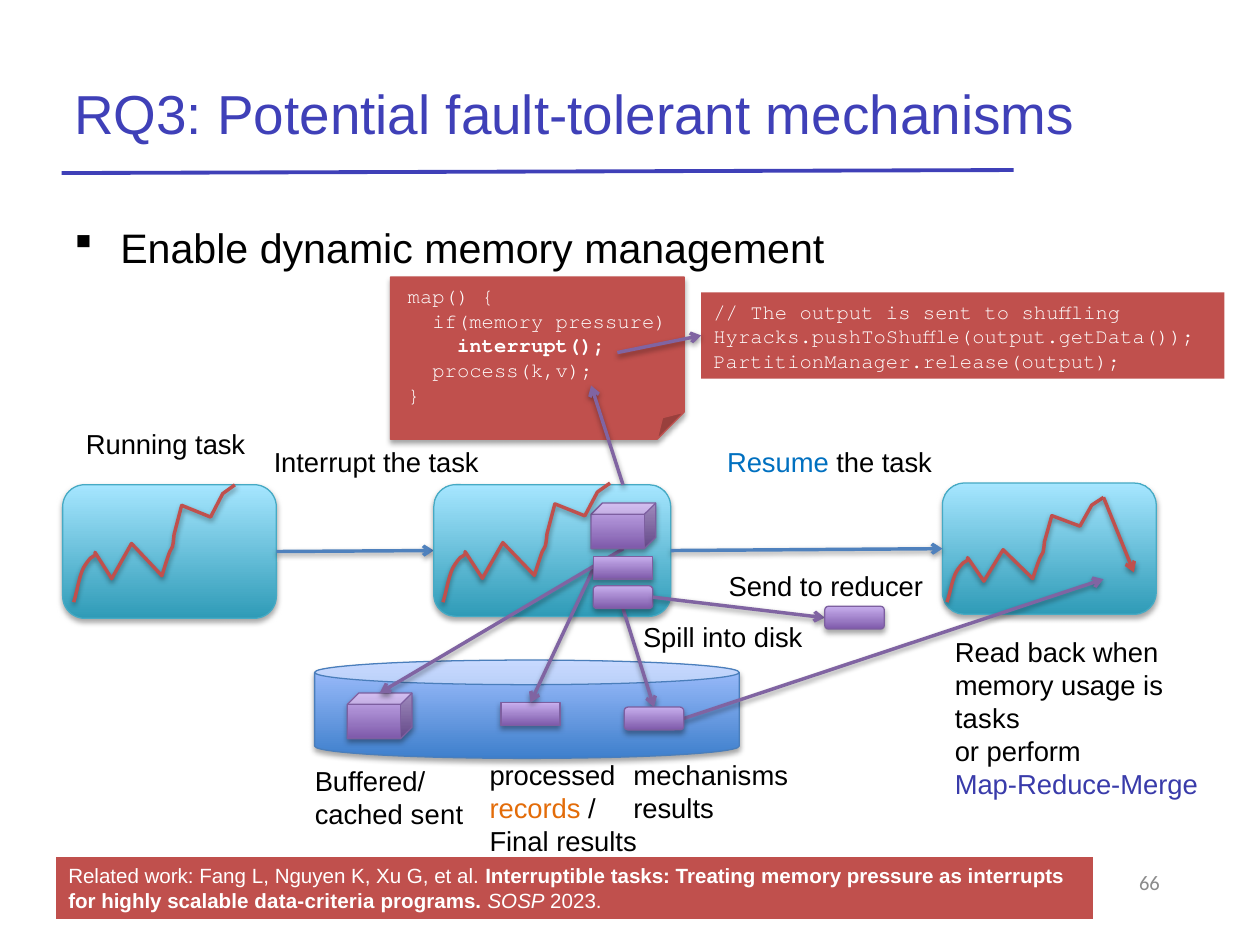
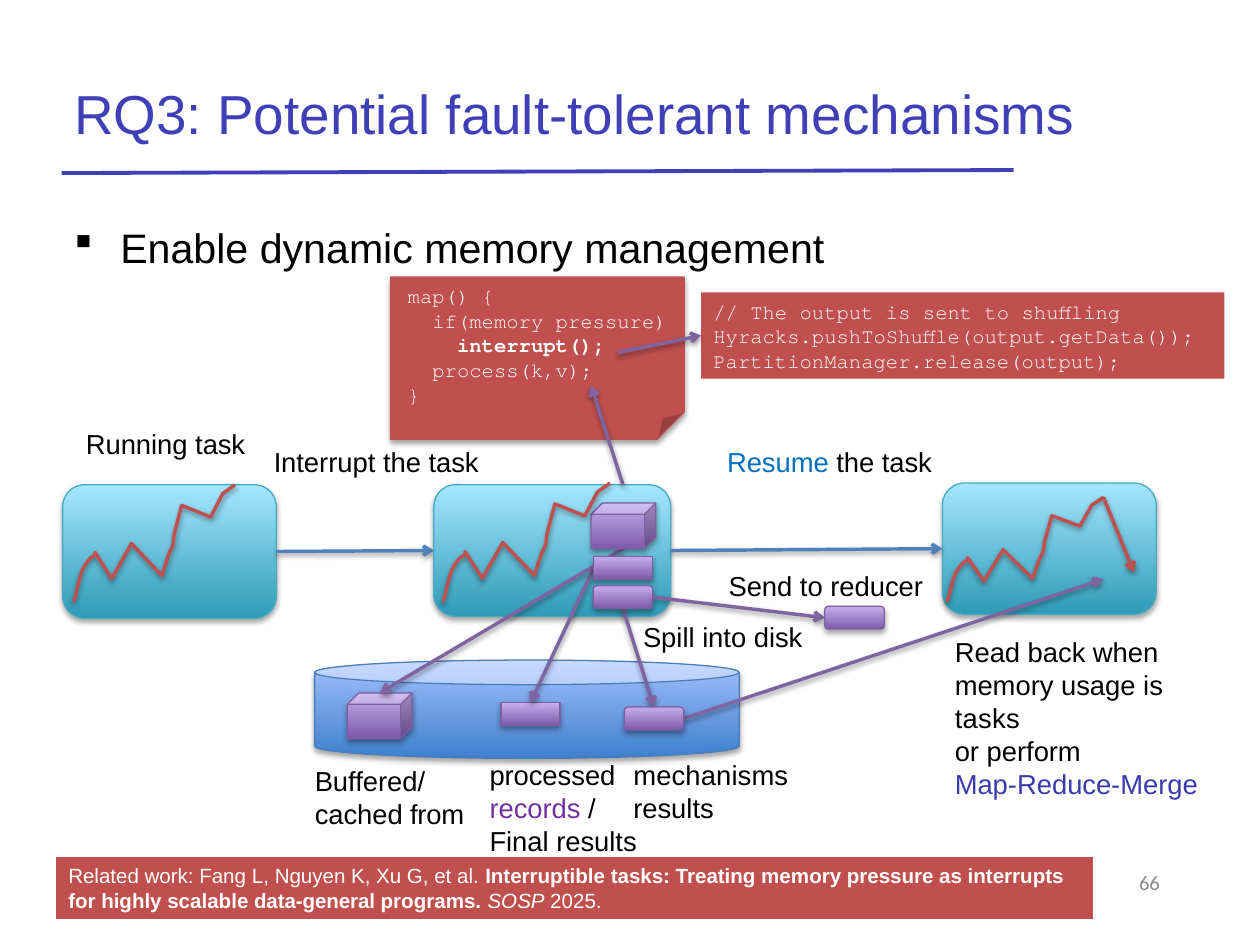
records colour: orange -> purple
sent at (437, 815): sent -> from
data-criteria: data-criteria -> data-general
2023: 2023 -> 2025
